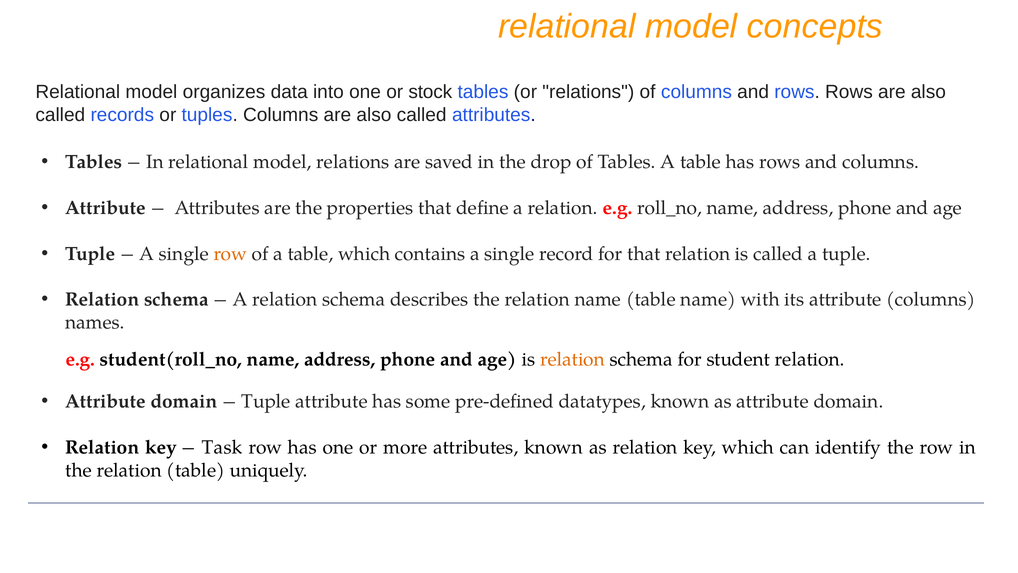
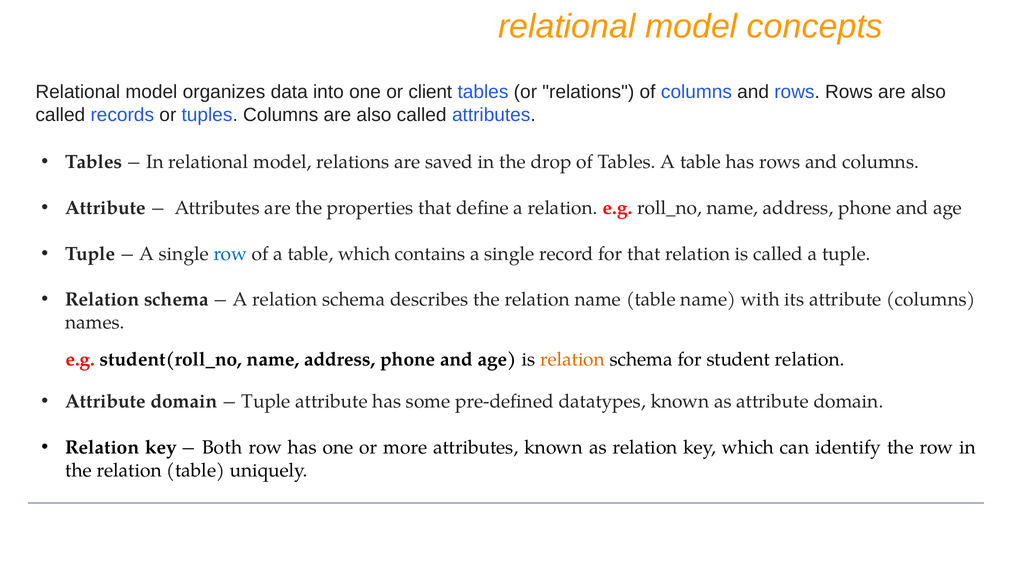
stock: stock -> client
row at (230, 254) colour: orange -> blue
Task: Task -> Both
